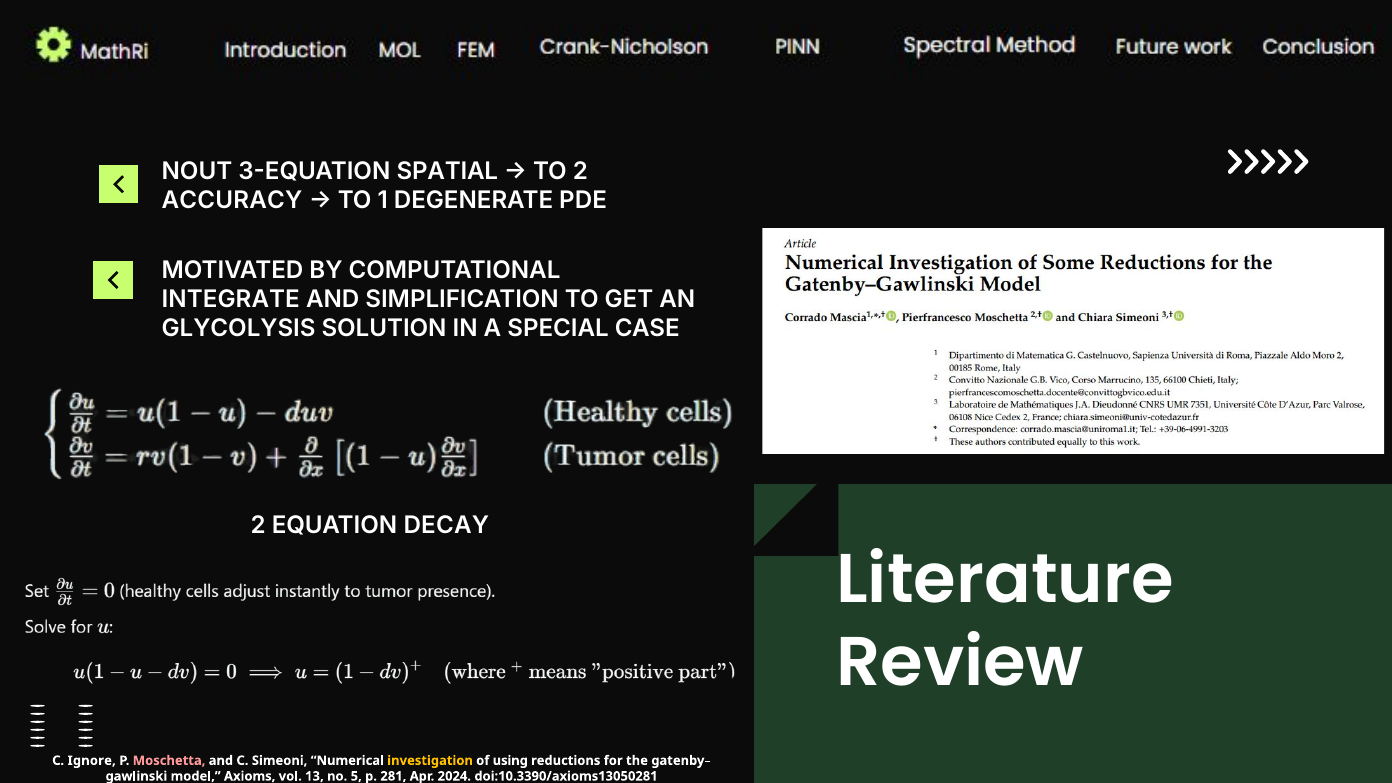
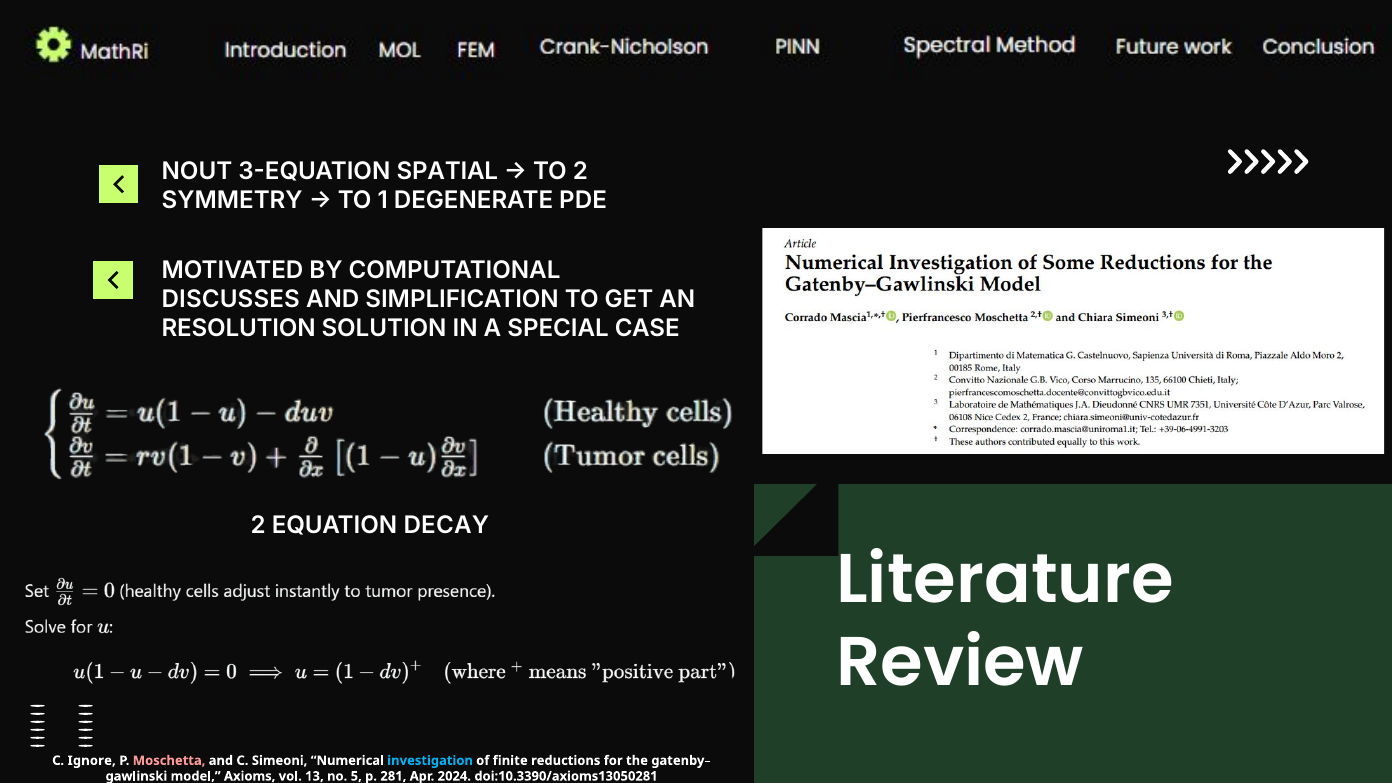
ACCURACY: ACCURACY -> SYMMETRY
INTEGRATE: INTEGRATE -> DISCUSSES
GLYCOLYSIS: GLYCOLYSIS -> RESOLUTION
investigation colour: yellow -> light blue
using: using -> finite
